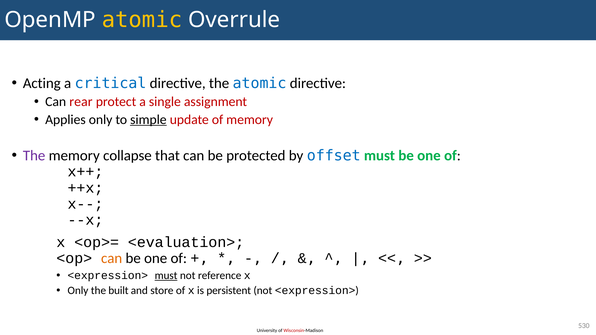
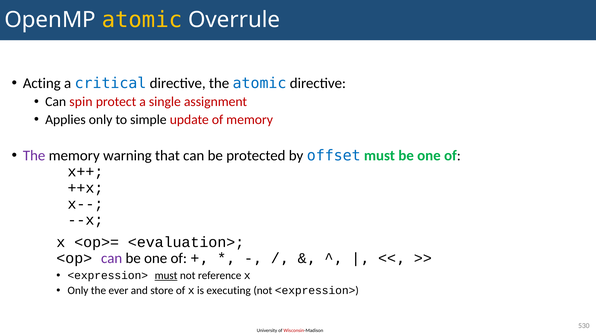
rear: rear -> spin
simple underline: present -> none
collapse: collapse -> warning
can at (112, 258) colour: orange -> purple
built: built -> ever
persistent: persistent -> executing
